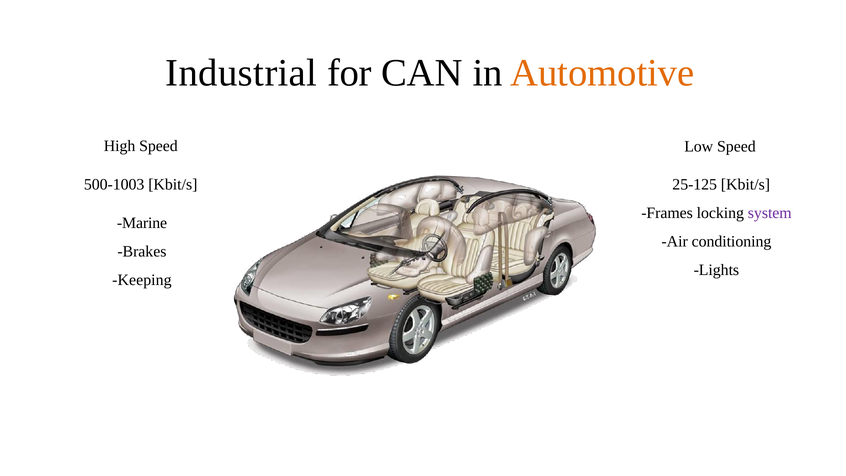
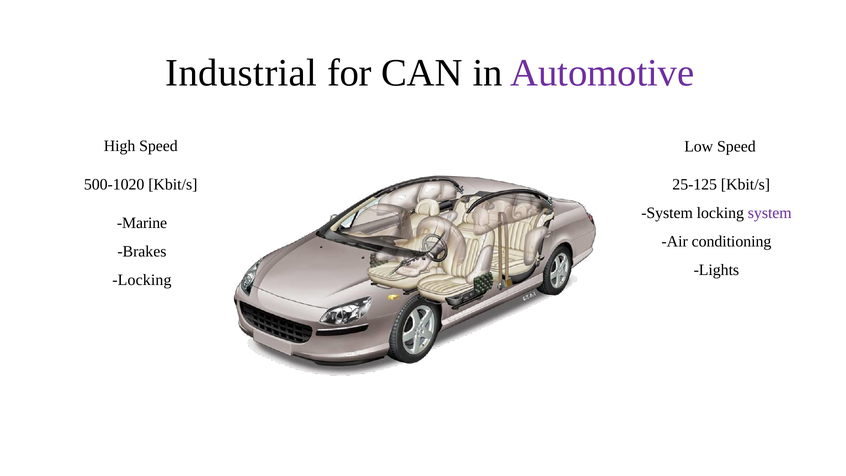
Automotive colour: orange -> purple
500-1003: 500-1003 -> 500-1020
Frames at (667, 213): Frames -> System
Keeping at (142, 280): Keeping -> Locking
